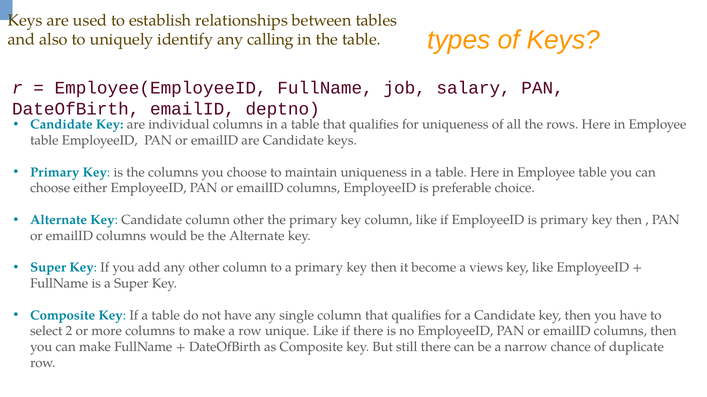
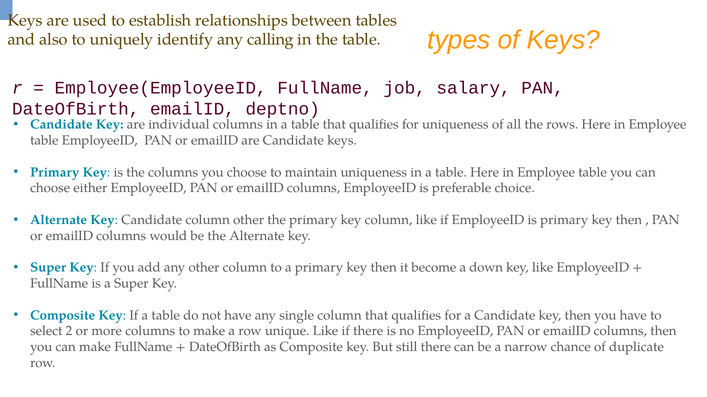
views: views -> down
